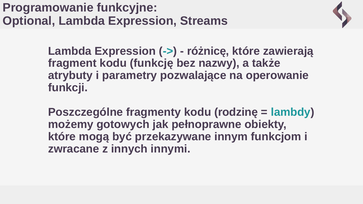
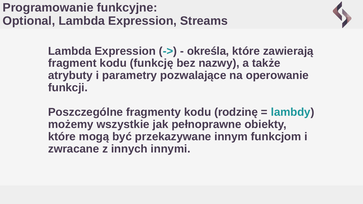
różnicę: różnicę -> określa
gotowych: gotowych -> wszystkie
